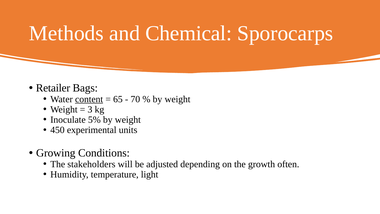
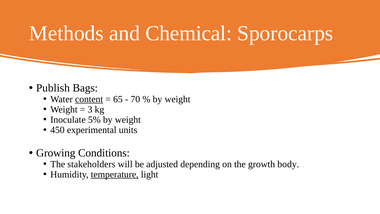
Retailer: Retailer -> Publish
often: often -> body
temperature underline: none -> present
